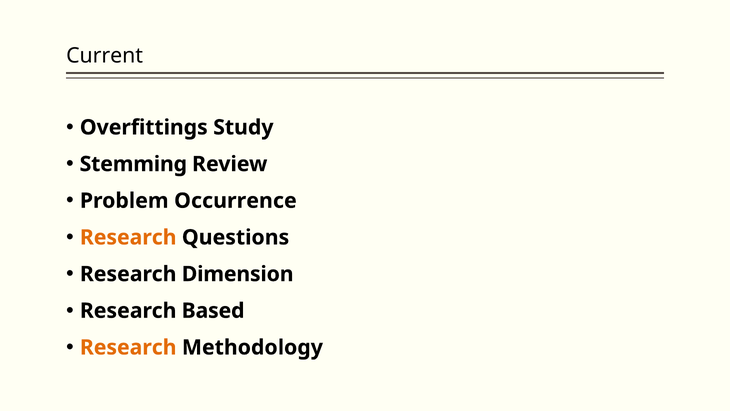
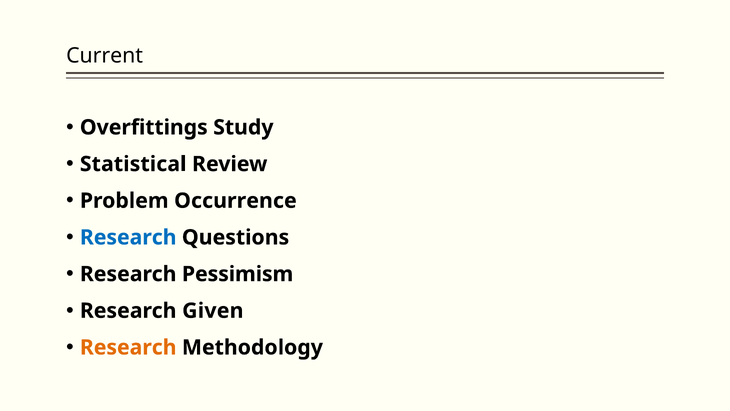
Stemming: Stemming -> Statistical
Research at (128, 237) colour: orange -> blue
Dimension: Dimension -> Pessimism
Based: Based -> Given
